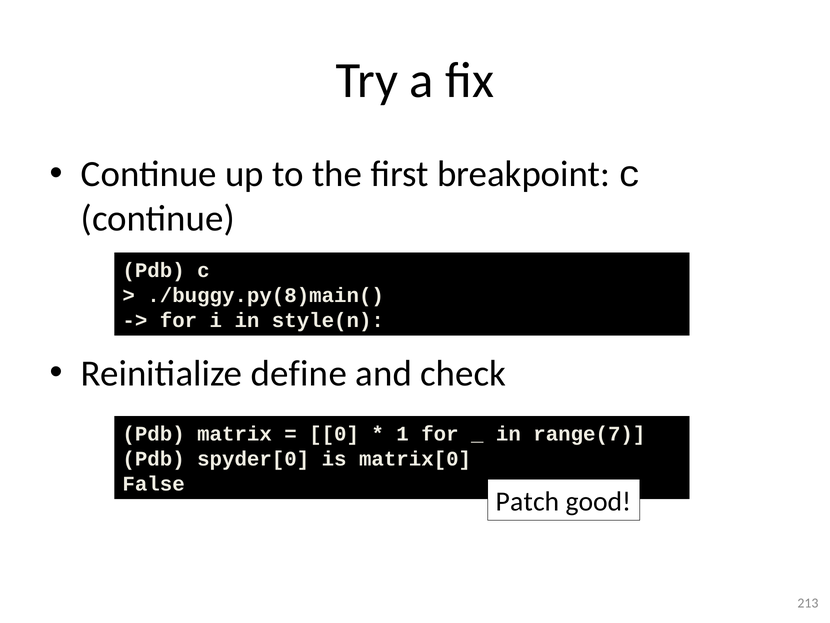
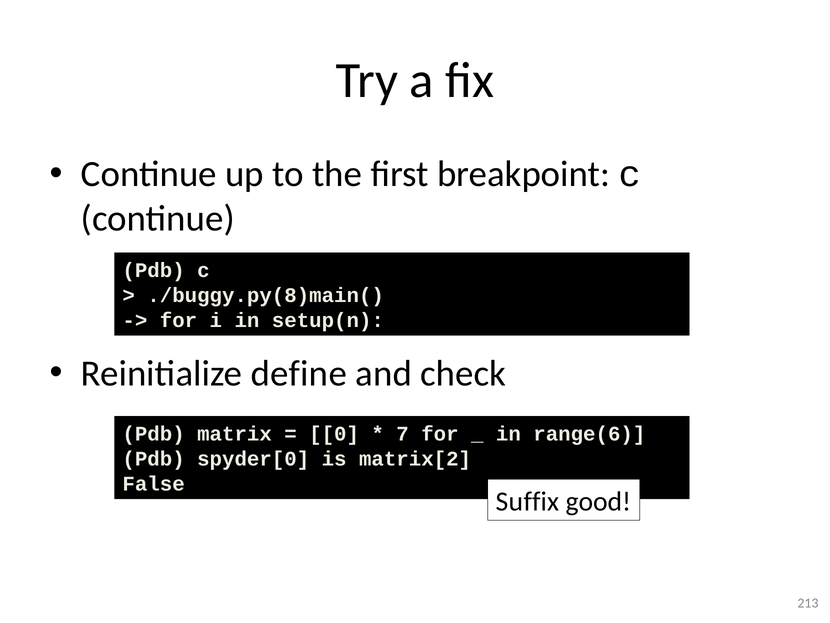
style(n: style(n -> setup(n
1: 1 -> 7
range(7: range(7 -> range(6
matrix[0: matrix[0 -> matrix[2
Patch: Patch -> Suffix
